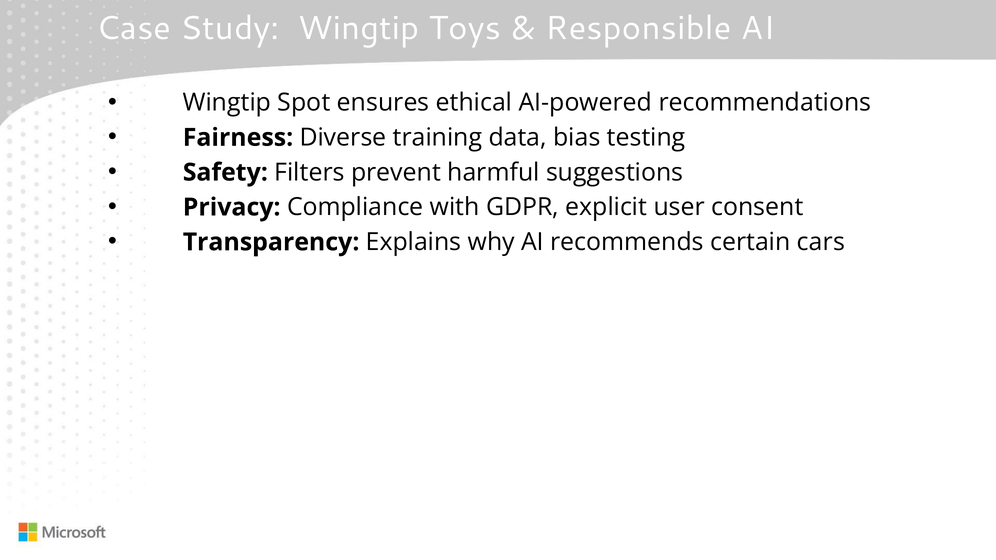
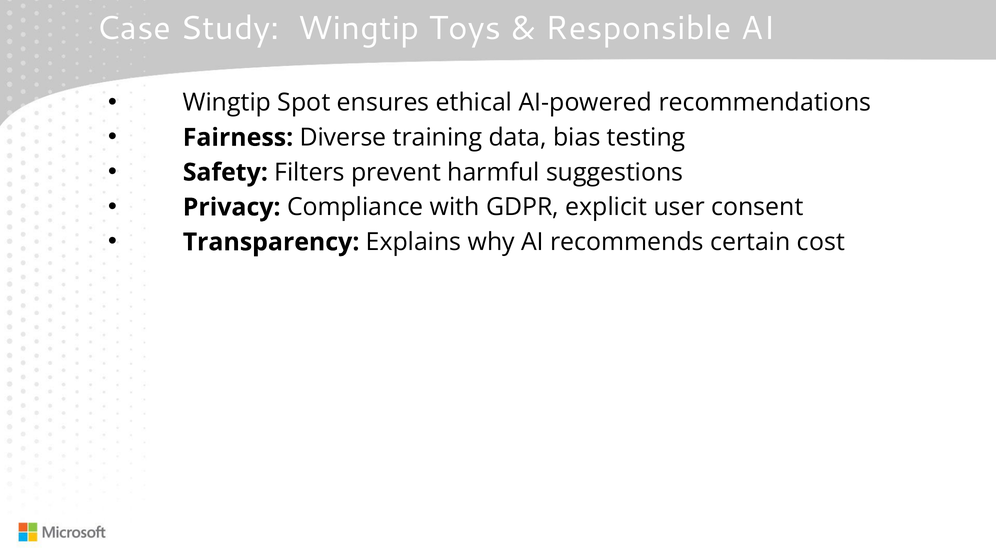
cars: cars -> cost
